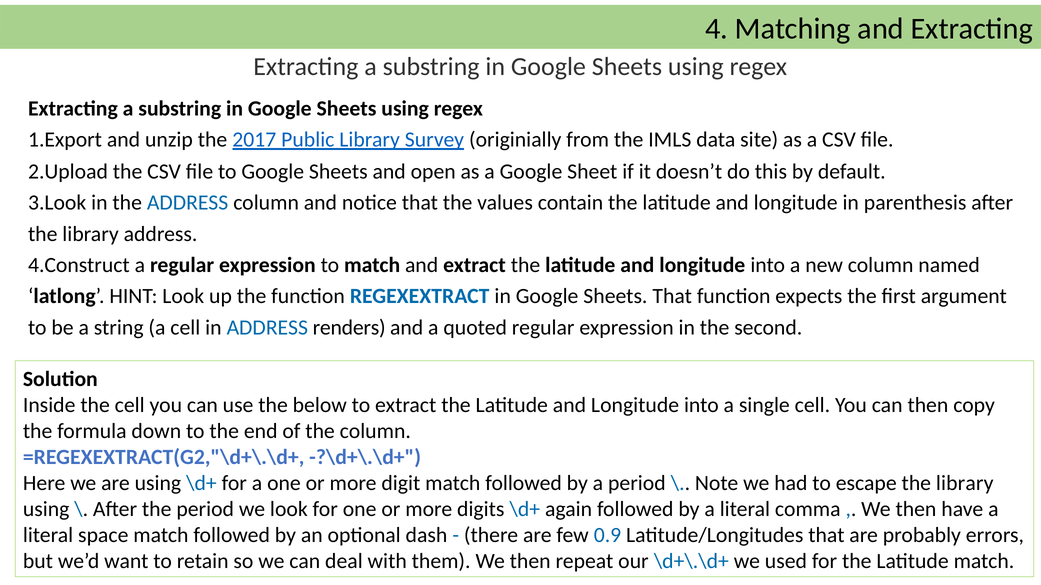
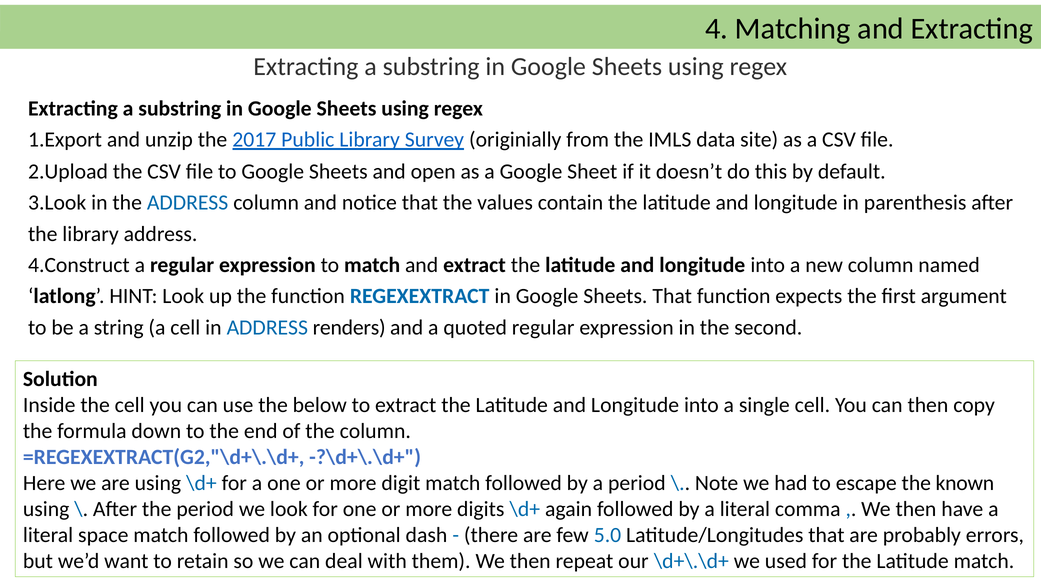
escape the library: library -> known
0.9: 0.9 -> 5.0
